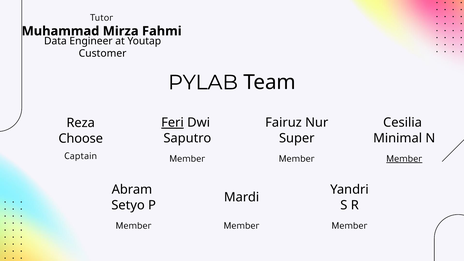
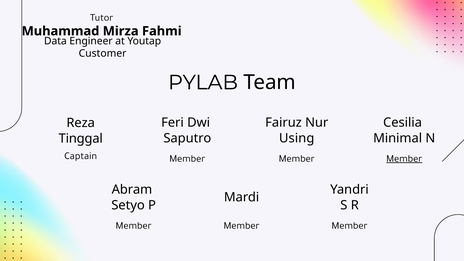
Feri underline: present -> none
Super: Super -> Using
Choose: Choose -> Tinggal
